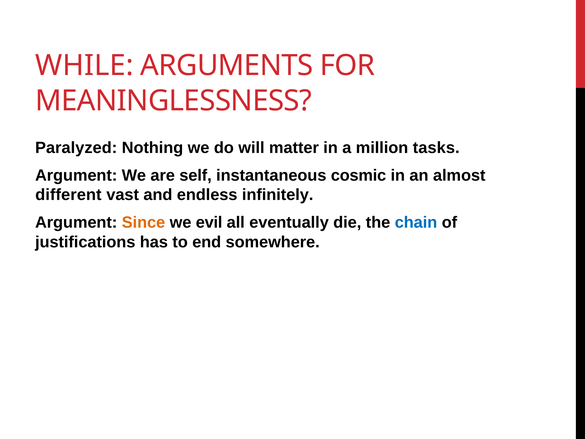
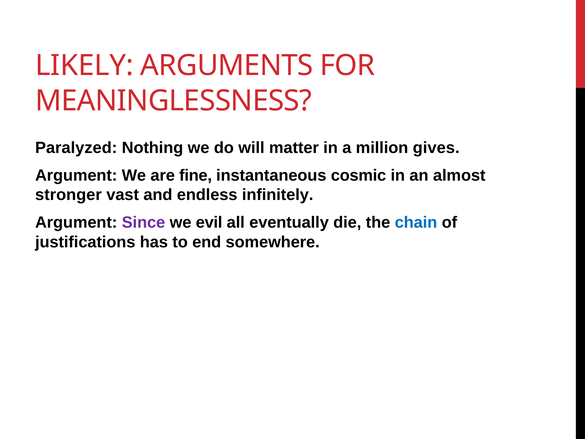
WHILE: WHILE -> LIKELY
tasks: tasks -> gives
self: self -> fine
different: different -> stronger
Since colour: orange -> purple
